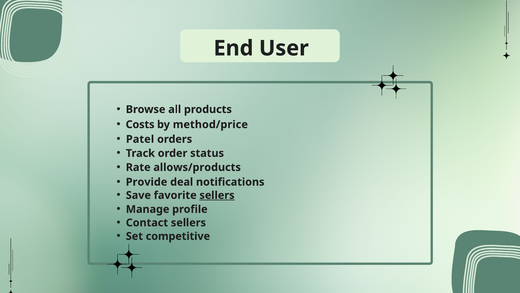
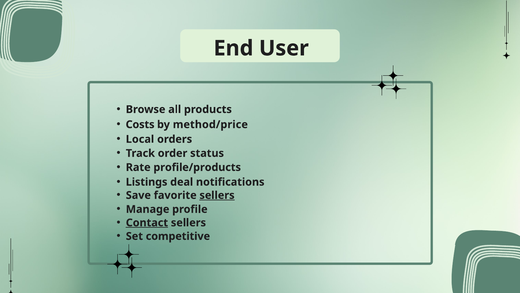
Patel: Patel -> Local
allows/products: allows/products -> profile/products
Provide: Provide -> Listings
Contact underline: none -> present
